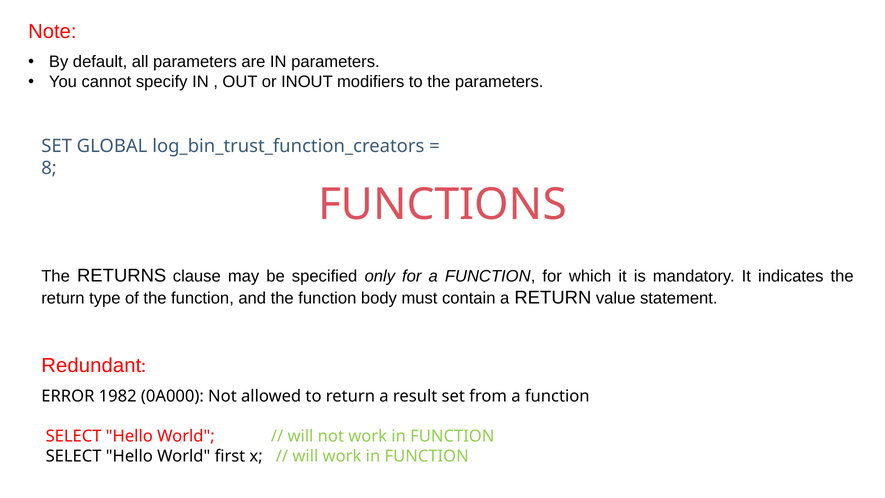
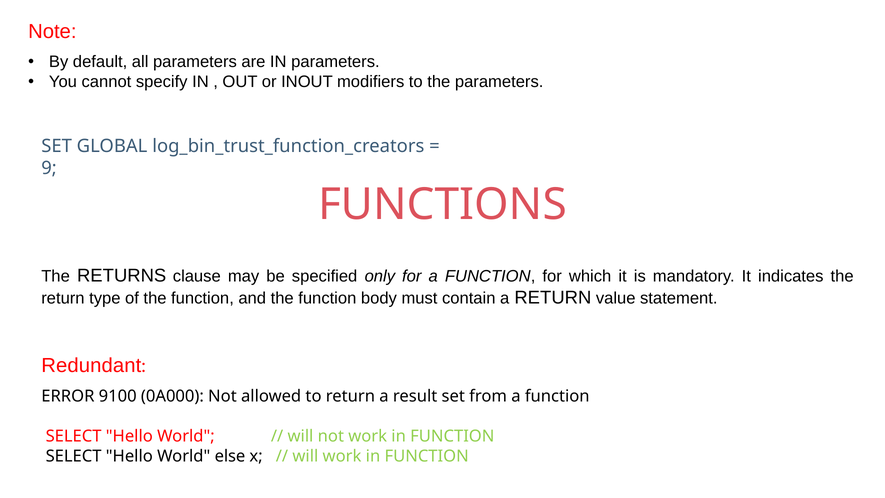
8: 8 -> 9
1982: 1982 -> 9100
first: first -> else
